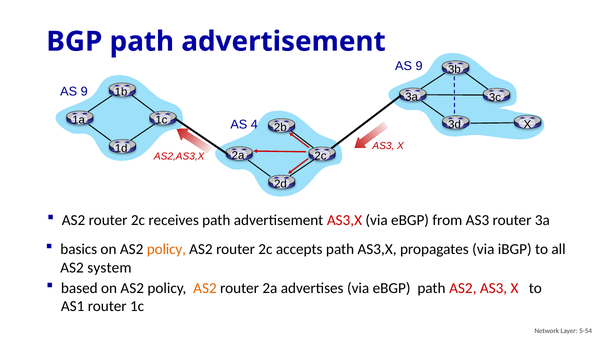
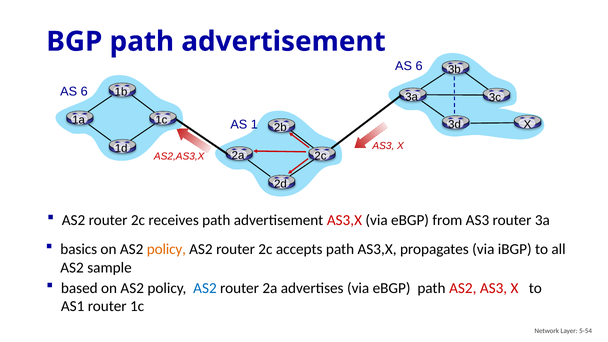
9 at (419, 66): 9 -> 6
9 at (84, 91): 9 -> 6
4: 4 -> 1
system: system -> sample
AS2 at (205, 288) colour: orange -> blue
